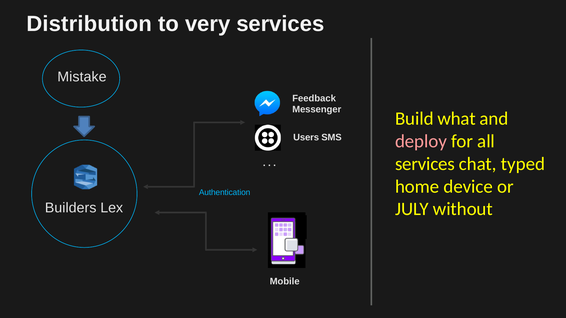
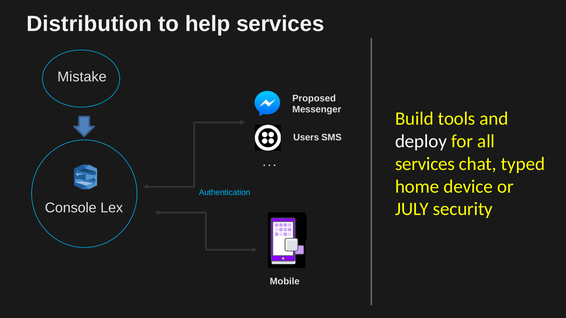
very: very -> help
Feedback: Feedback -> Proposed
what: what -> tools
deploy colour: pink -> white
Builders: Builders -> Console
without: without -> security
